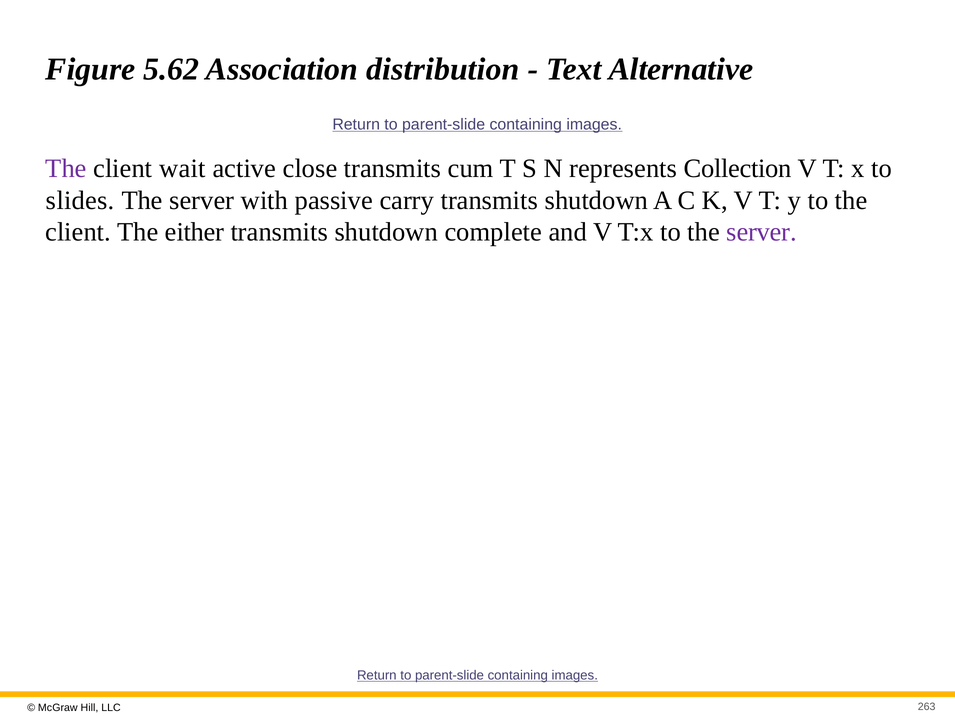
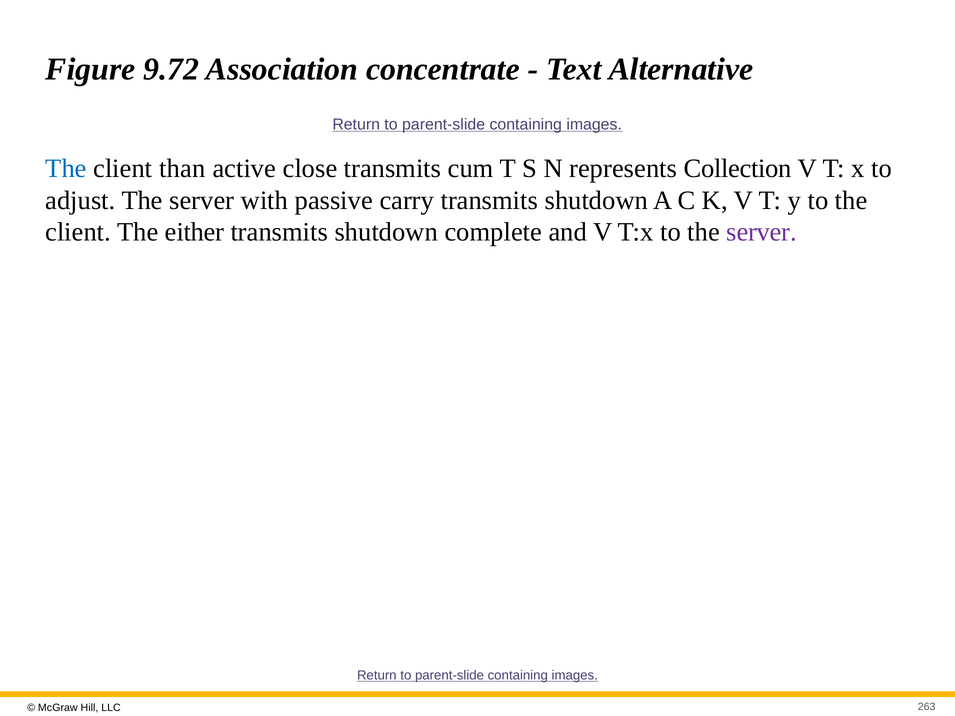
5.62: 5.62 -> 9.72
distribution: distribution -> concentrate
The at (66, 168) colour: purple -> blue
wait: wait -> than
slides: slides -> adjust
